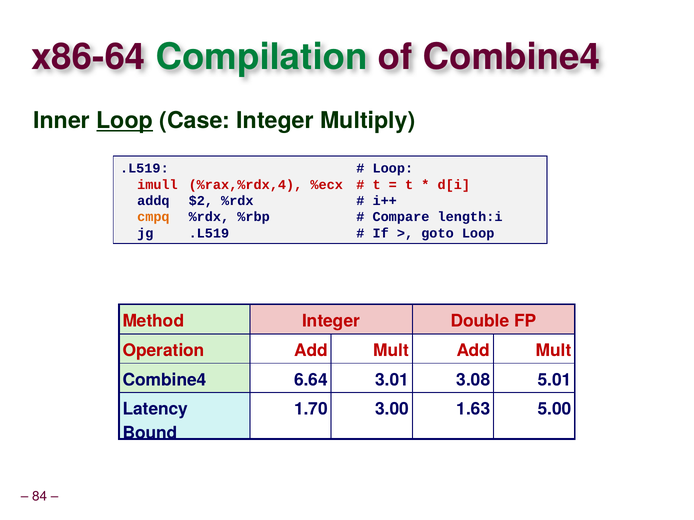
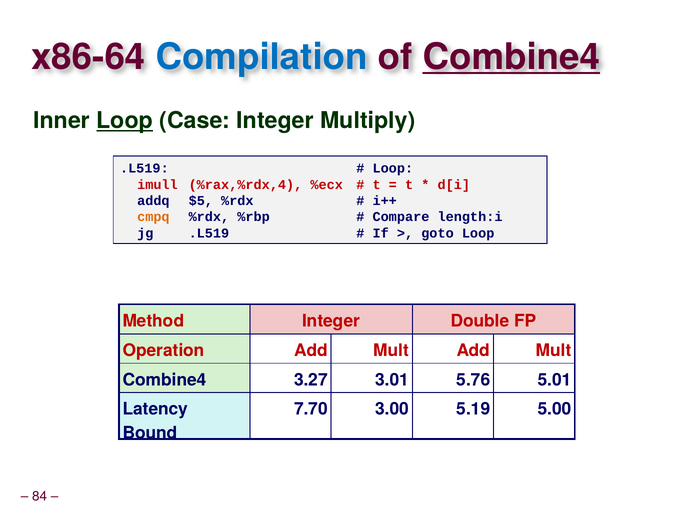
Compilation colour: green -> blue
Combine4 at (511, 57) underline: none -> present
$2: $2 -> $5
6.64: 6.64 -> 3.27
3.08: 3.08 -> 5.76
1.70: 1.70 -> 7.70
1.63: 1.63 -> 5.19
